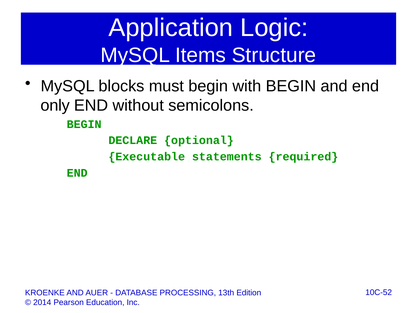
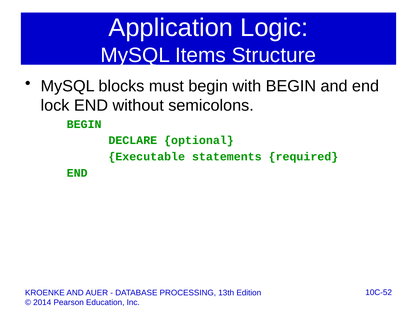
only: only -> lock
